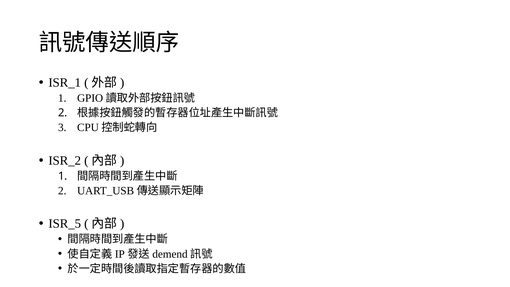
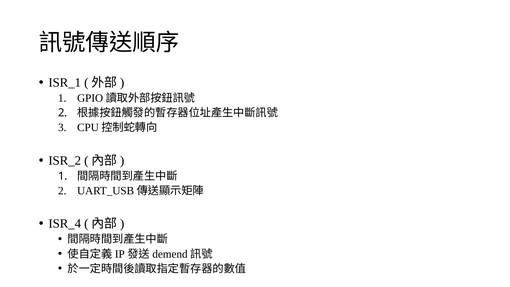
ISR_5: ISR_5 -> ISR_4
